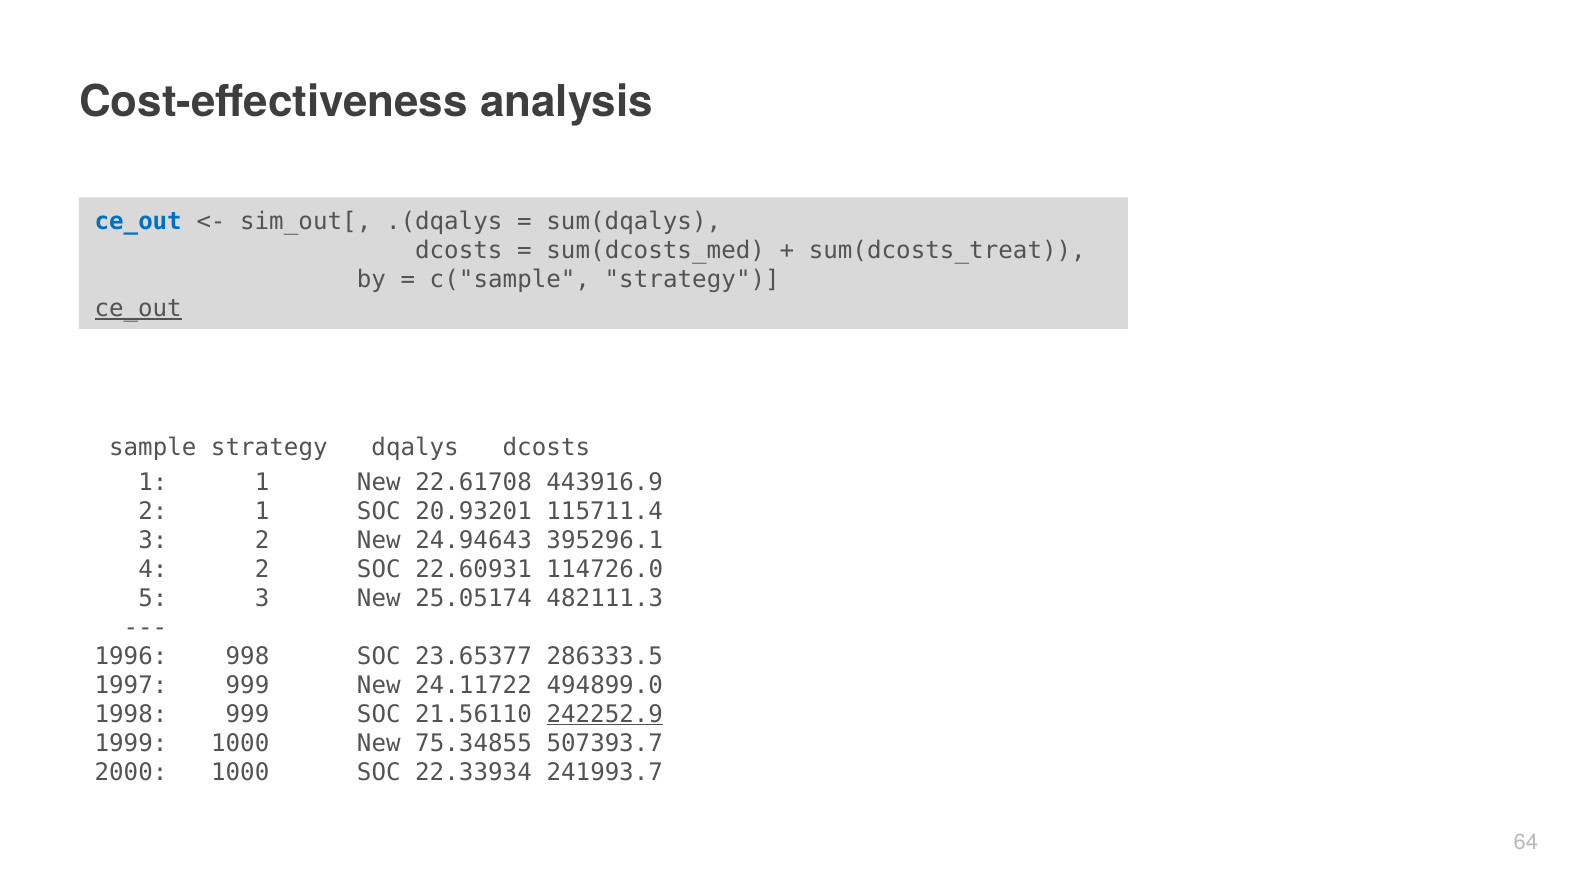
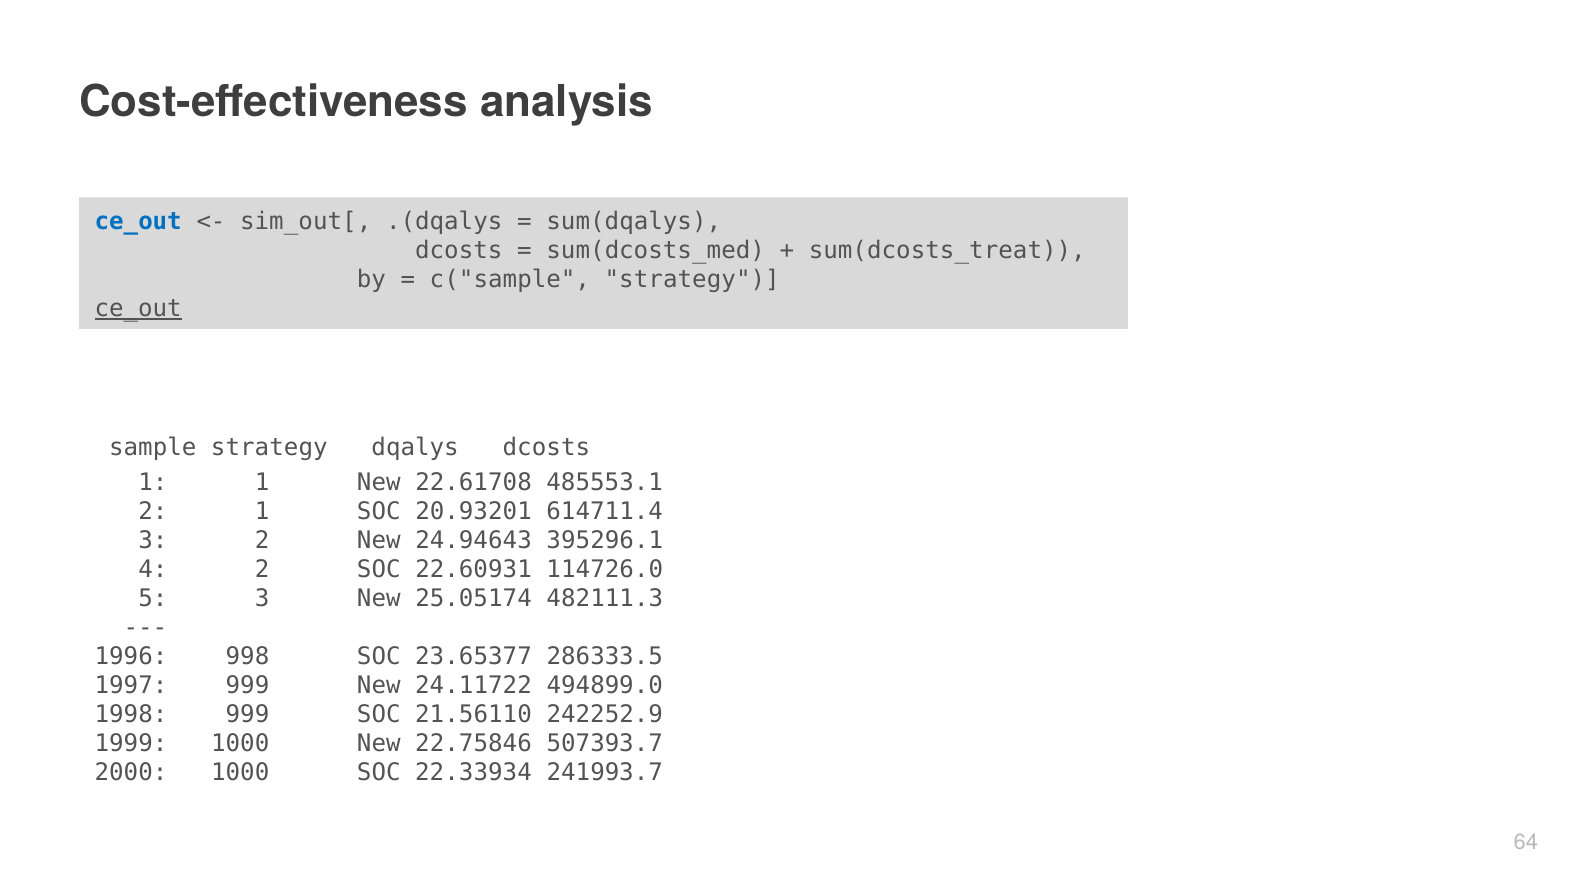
443916.9: 443916.9 -> 485553.1
115711.4: 115711.4 -> 614711.4
242252.9 underline: present -> none
75.34855: 75.34855 -> 22.75846
